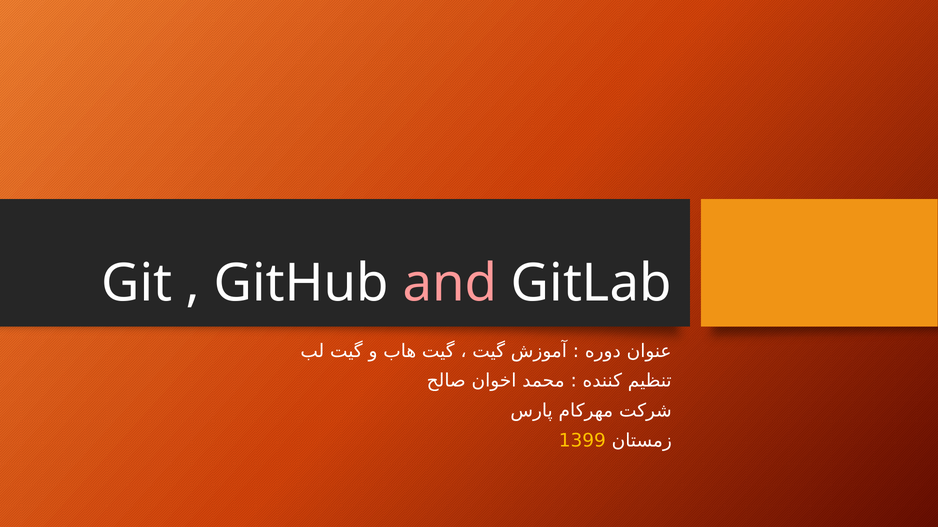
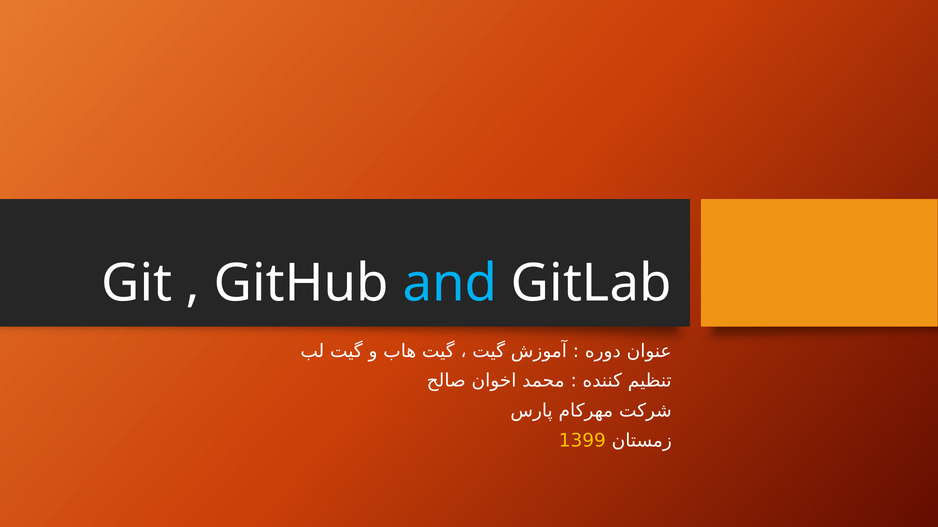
and colour: pink -> light blue
